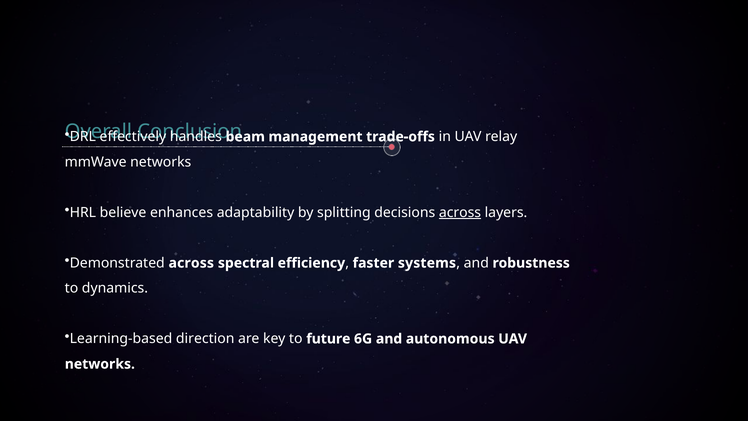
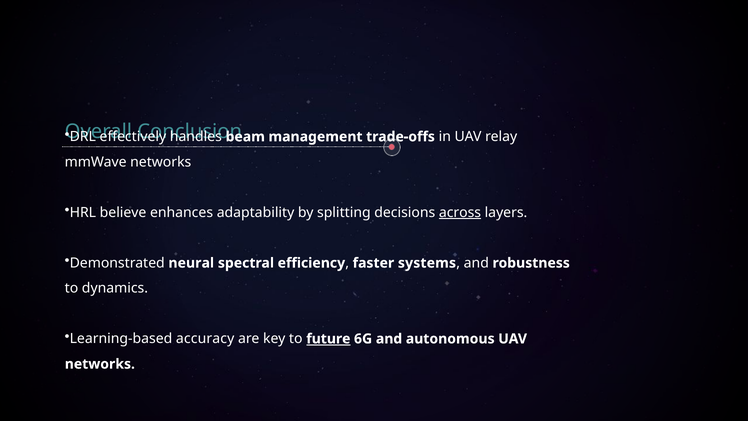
Demonstrated across: across -> neural
direction: direction -> accuracy
future underline: none -> present
